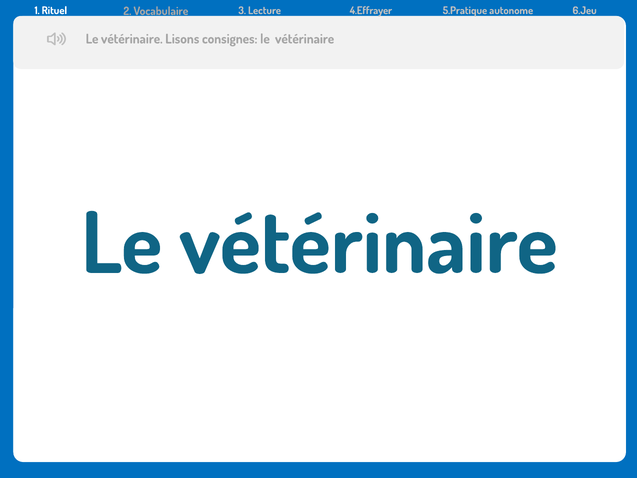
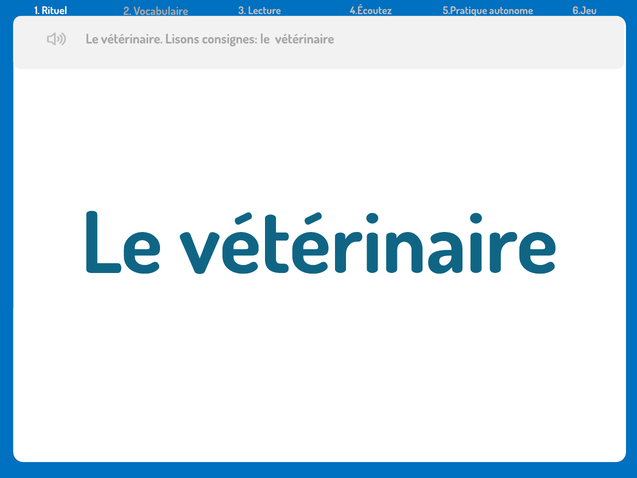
4.Effrayer: 4.Effrayer -> 4.Écoutez
